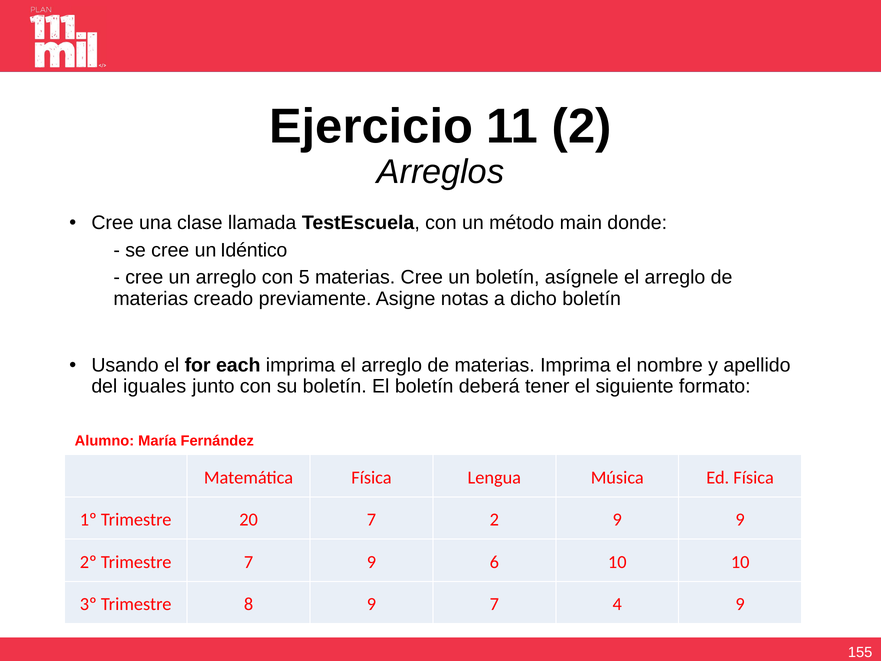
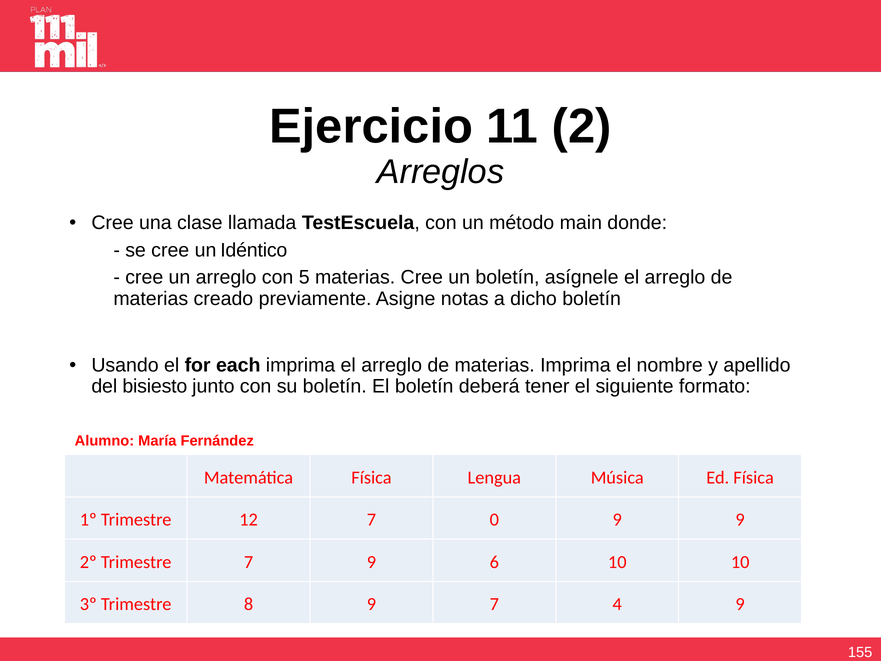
iguales: iguales -> bisiesto
20: 20 -> 12
7 2: 2 -> 0
